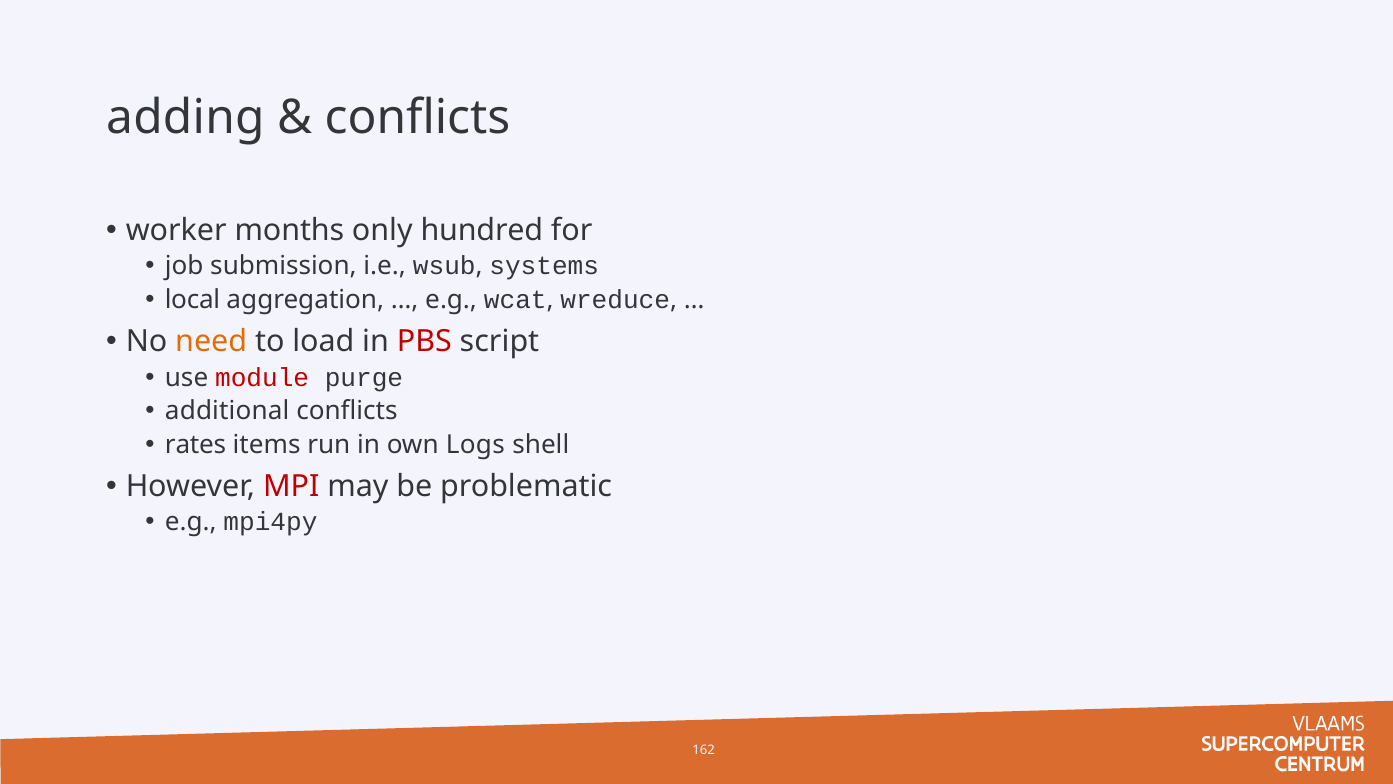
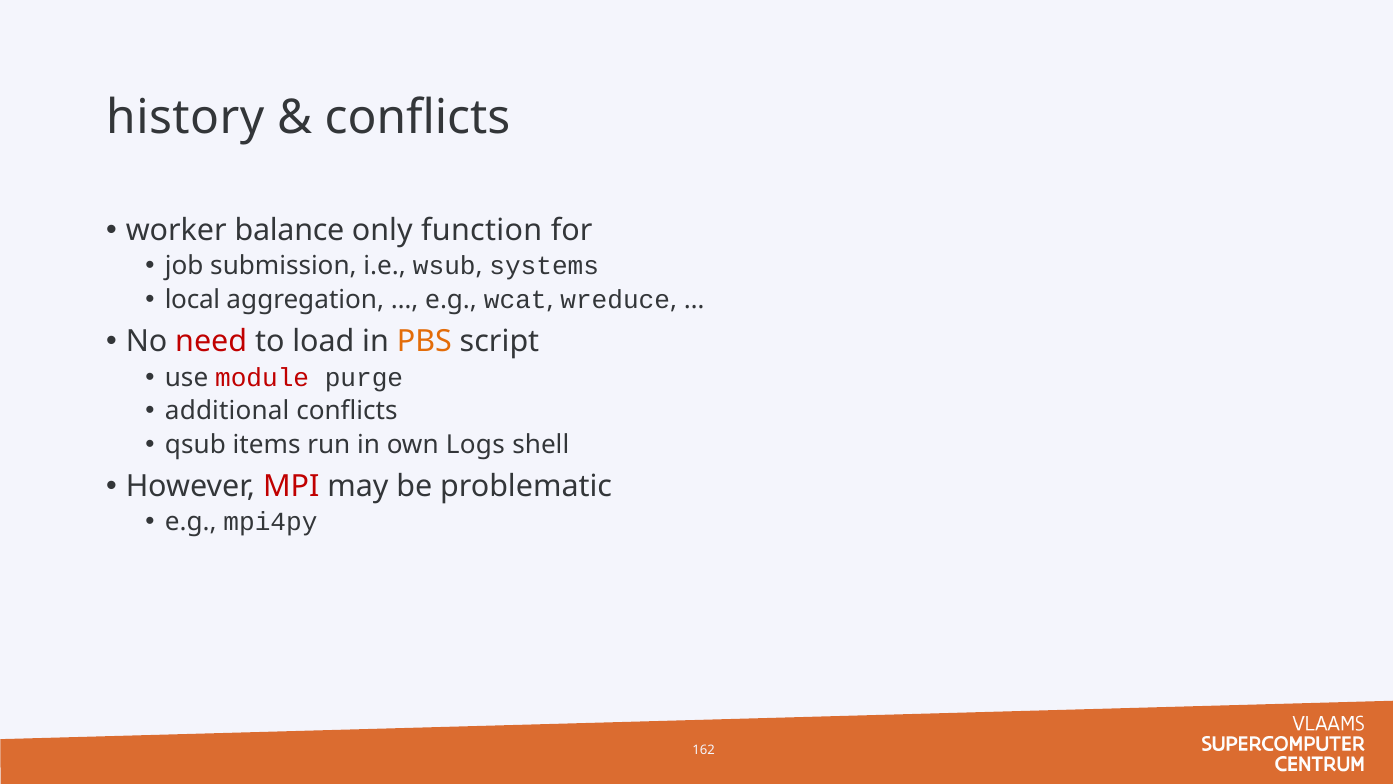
adding: adding -> history
months: months -> balance
hundred: hundred -> function
need colour: orange -> red
PBS colour: red -> orange
rates: rates -> qsub
